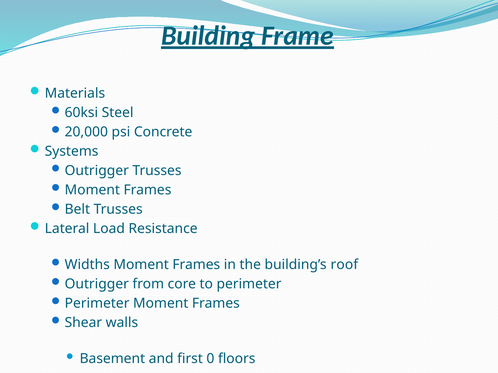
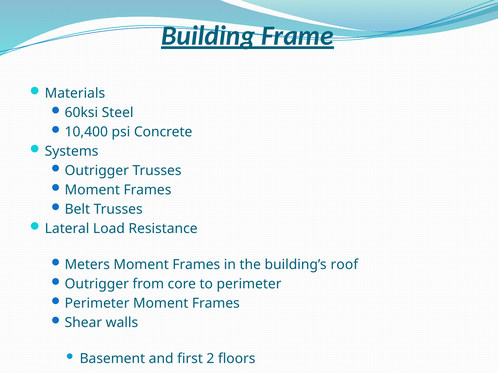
20,000: 20,000 -> 10,400
Widths: Widths -> Meters
0: 0 -> 2
